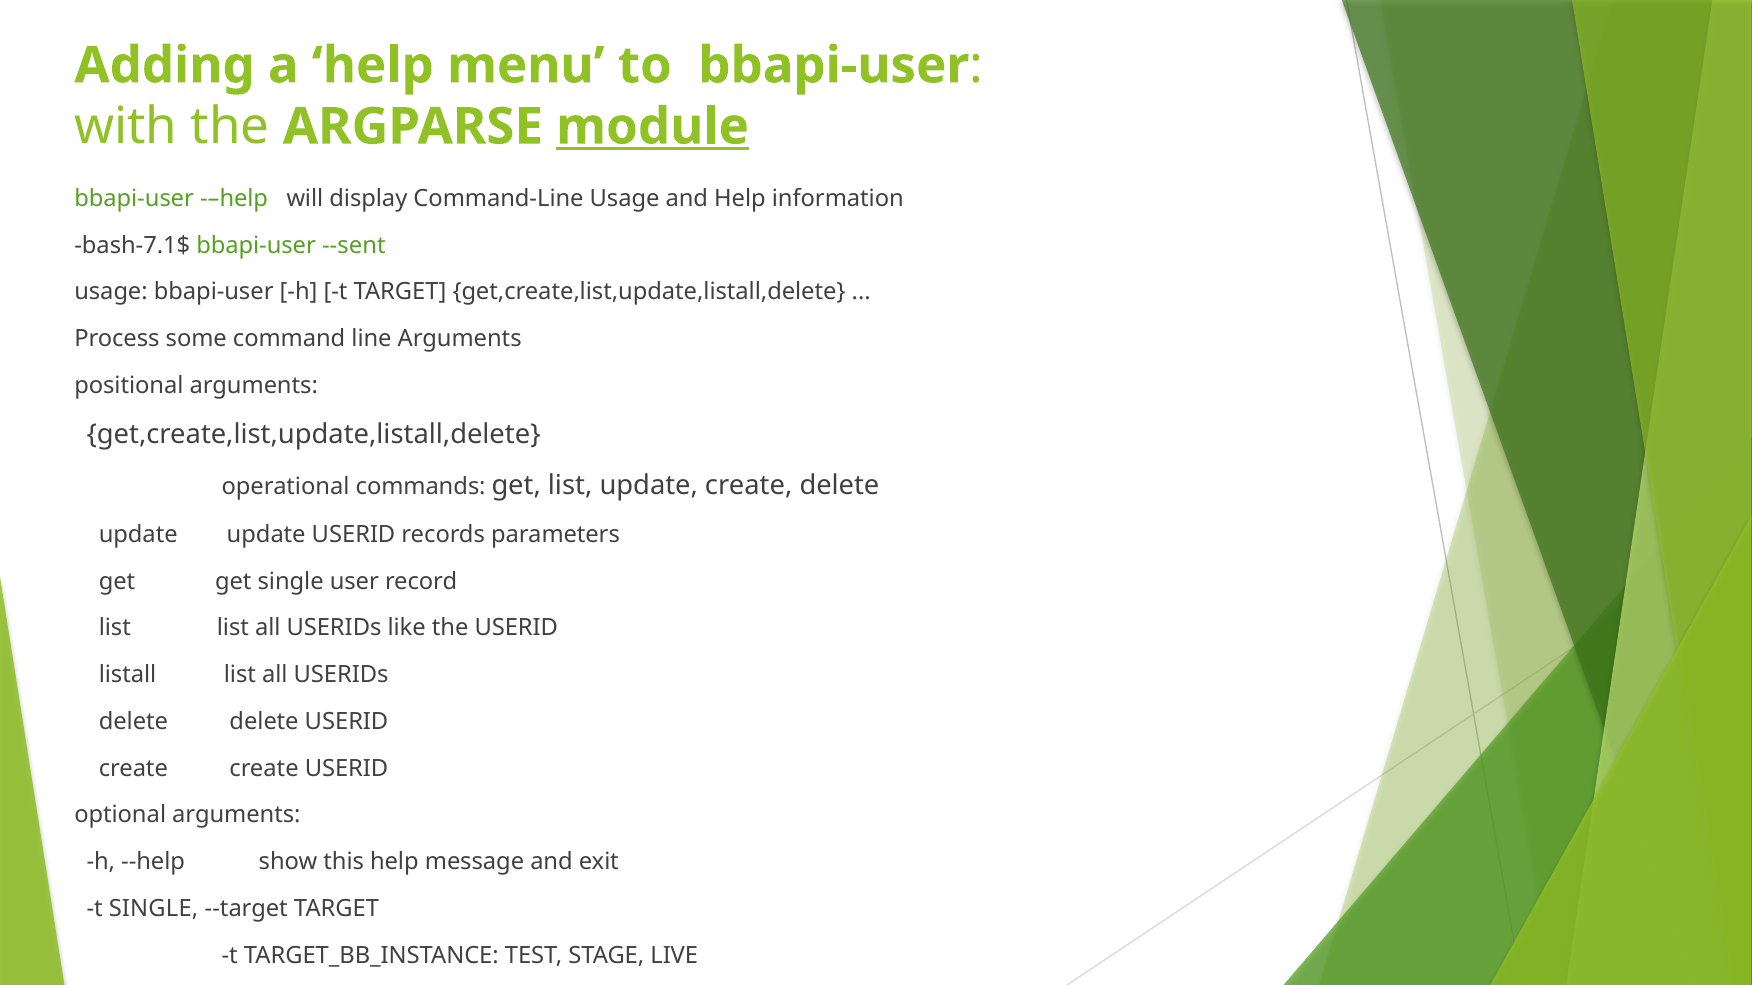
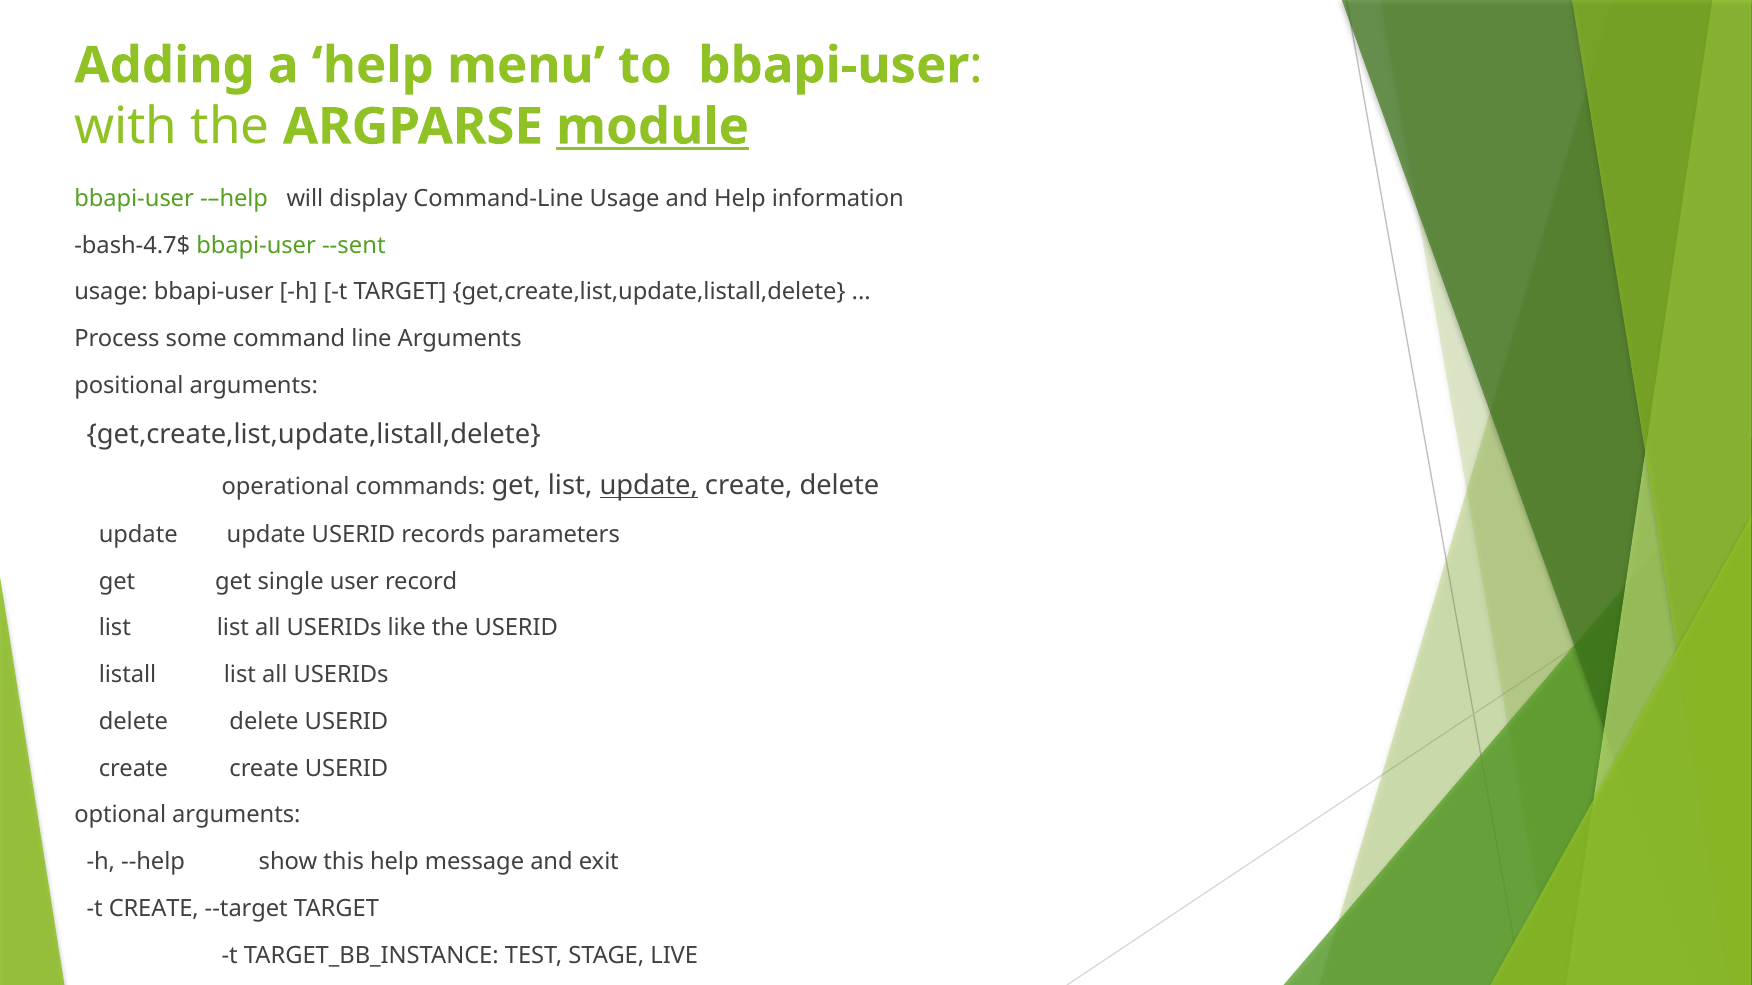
bash-7.1$: bash-7.1$ -> bash-4.7$
update at (649, 486) underline: none -> present
t SINGLE: SINGLE -> CREATE
